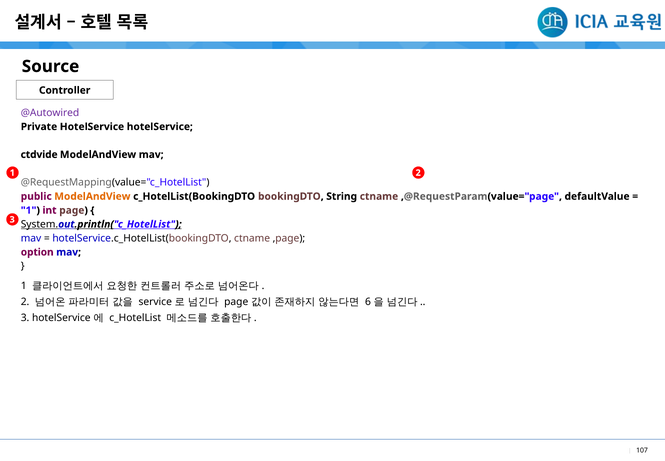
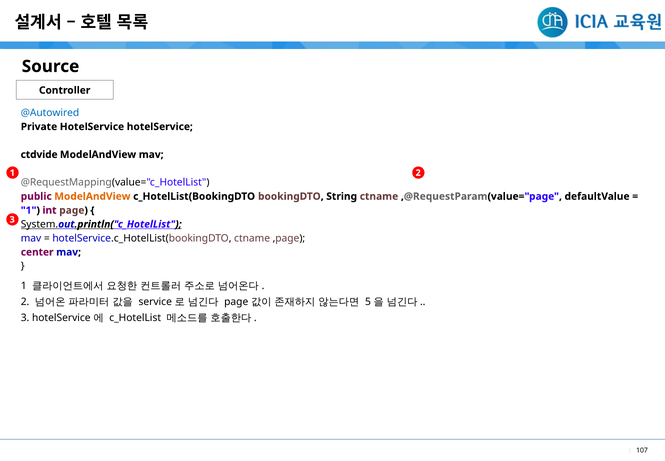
@Autowired colour: purple -> blue
option: option -> center
6: 6 -> 5
